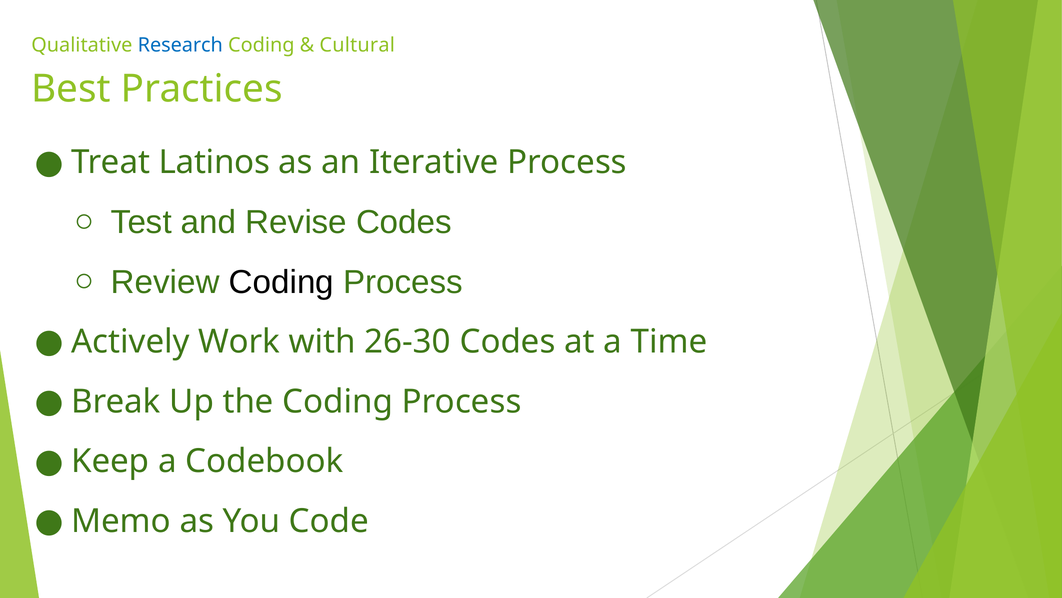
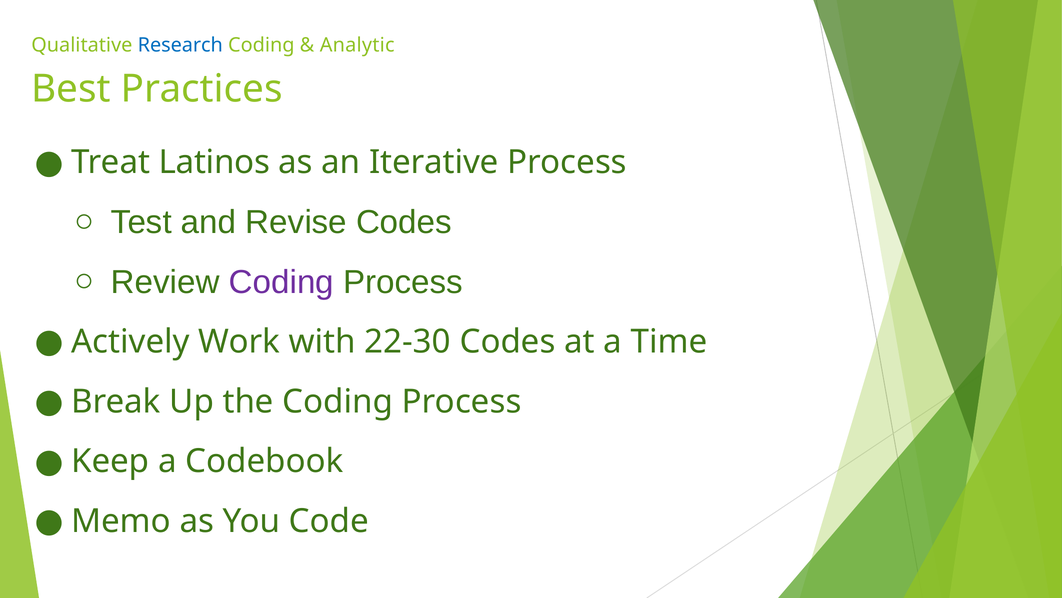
Cultural: Cultural -> Analytic
Coding at (281, 282) colour: black -> purple
26-30: 26-30 -> 22-30
